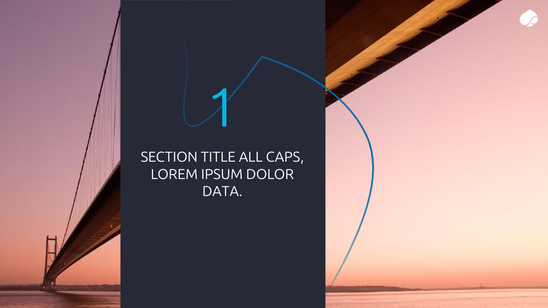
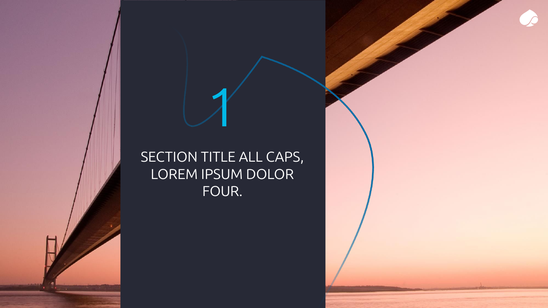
DATA: DATA -> FOUR
